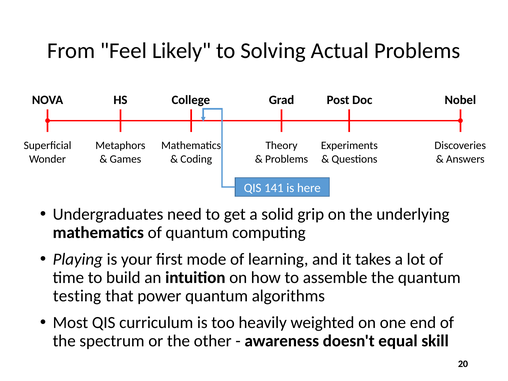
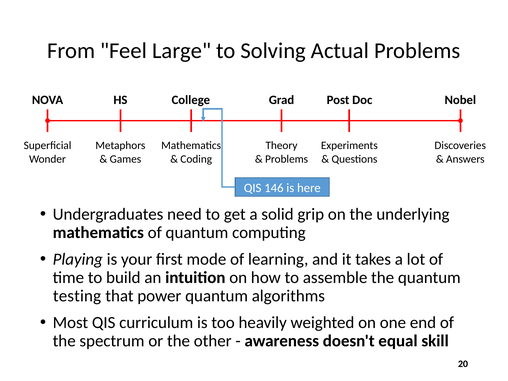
Likely: Likely -> Large
141: 141 -> 146
